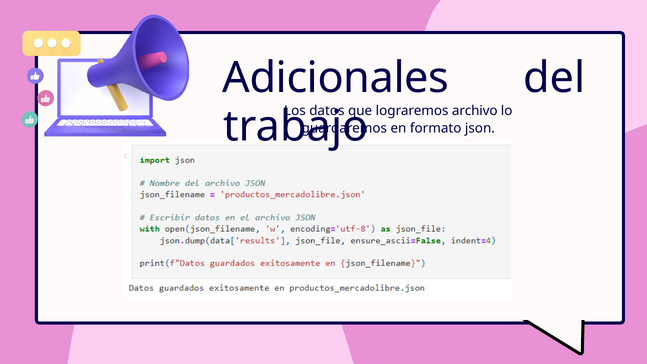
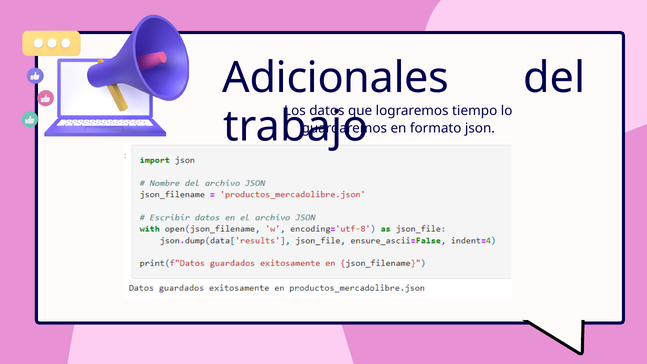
archivo: archivo -> tiempo
